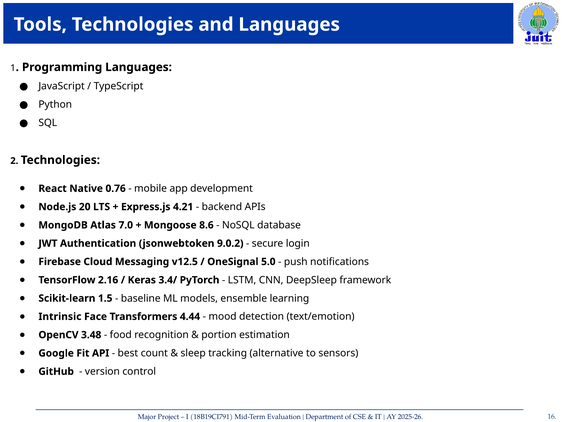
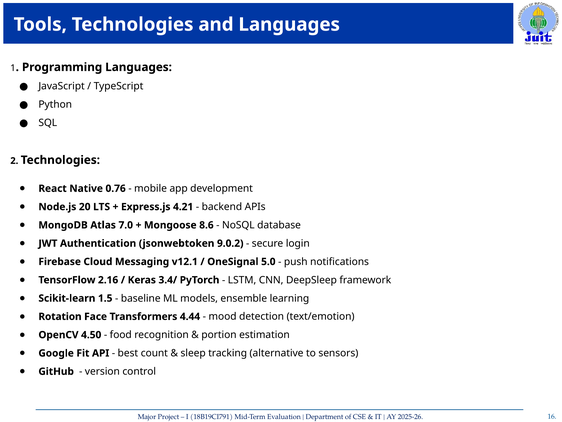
v12.5: v12.5 -> v12.1
Intrinsic: Intrinsic -> Rotation
3.48: 3.48 -> 4.50
